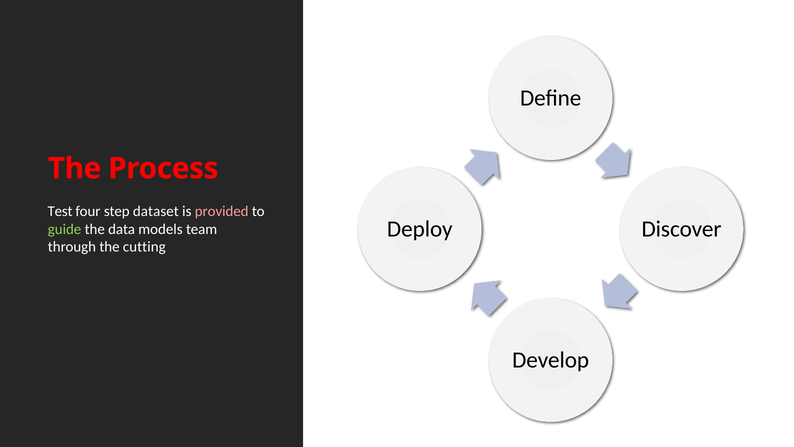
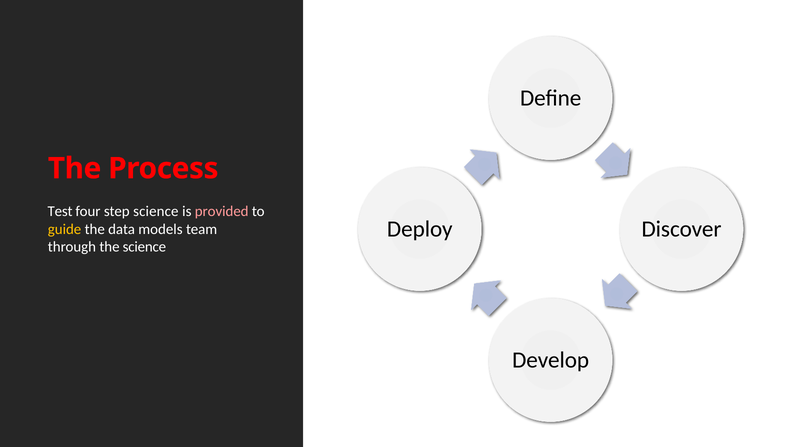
step dataset: dataset -> science
guide colour: light green -> yellow
the cutting: cutting -> science
